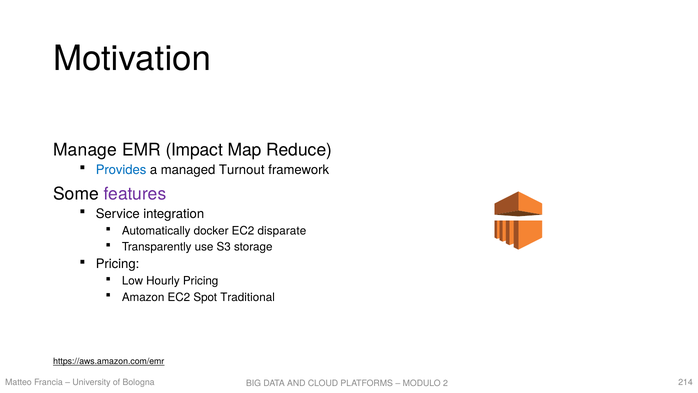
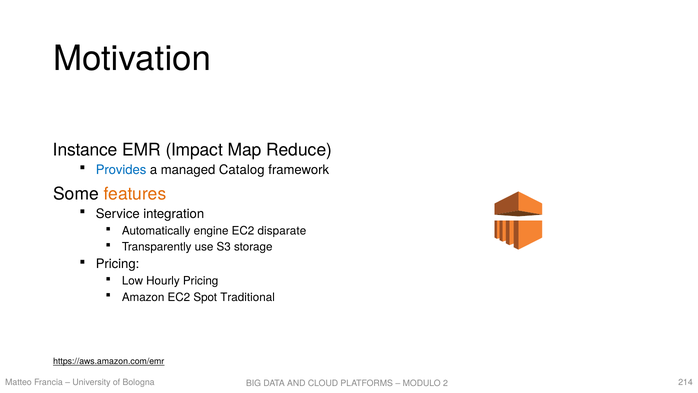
Manage: Manage -> Instance
Turnout: Turnout -> Catalog
features colour: purple -> orange
docker: docker -> engine
